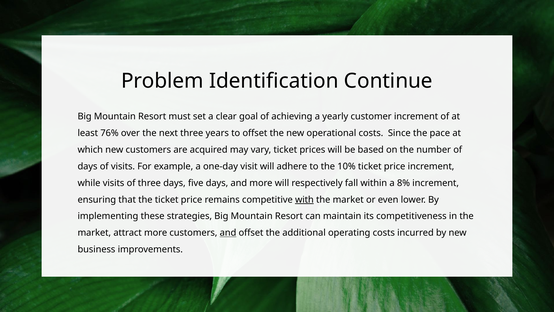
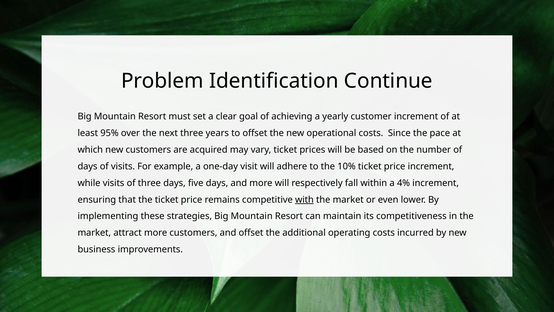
76%: 76% -> 95%
8%: 8% -> 4%
and at (228, 233) underline: present -> none
